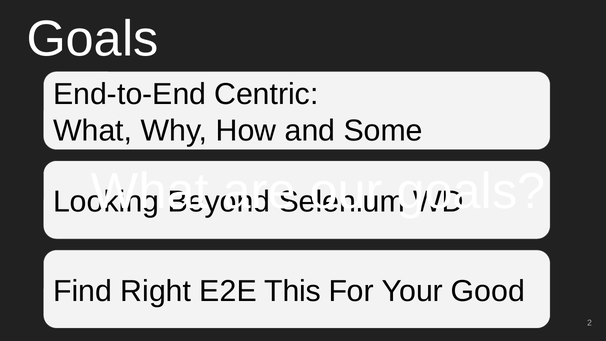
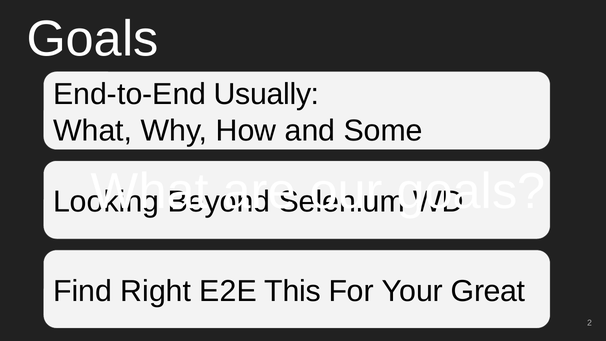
Centric: Centric -> Usually
Good: Good -> Great
